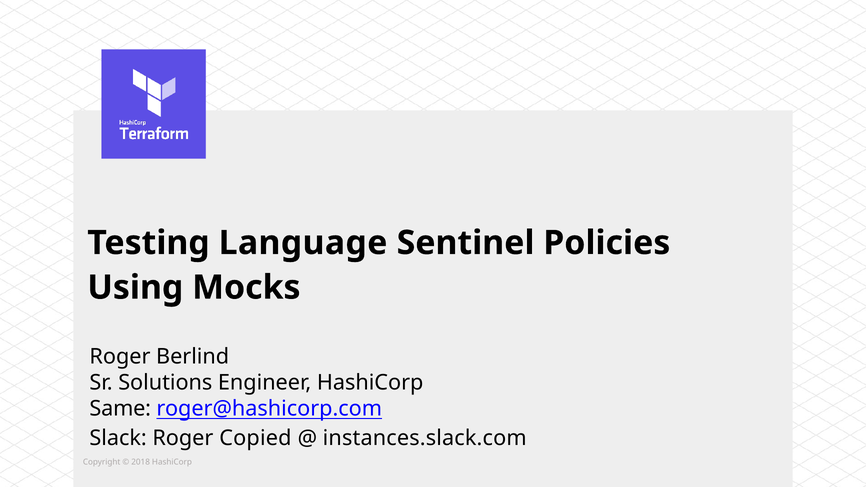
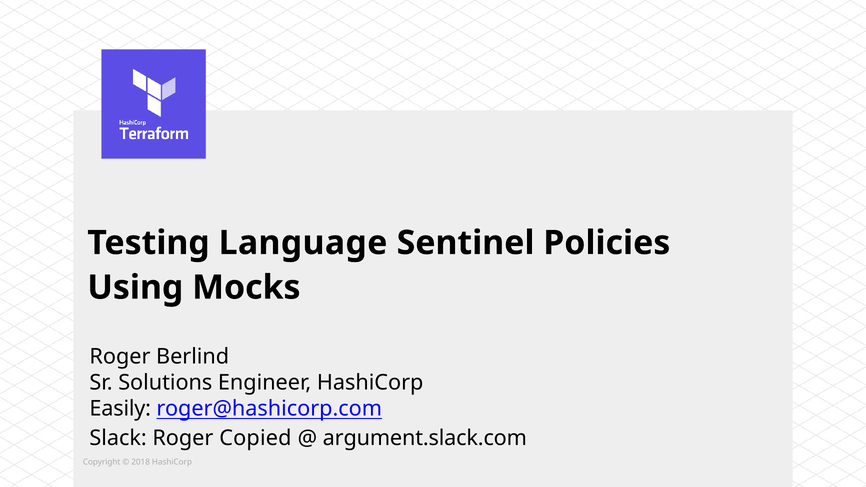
Same: Same -> Easily
instances.slack.com: instances.slack.com -> argument.slack.com
